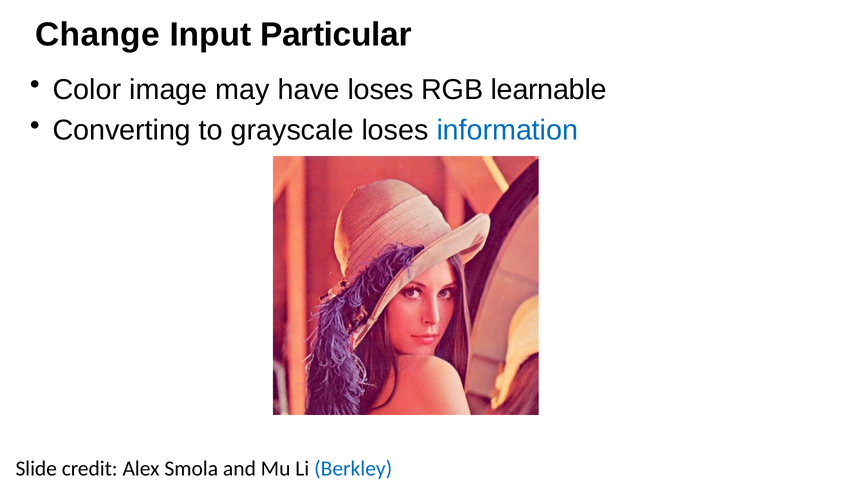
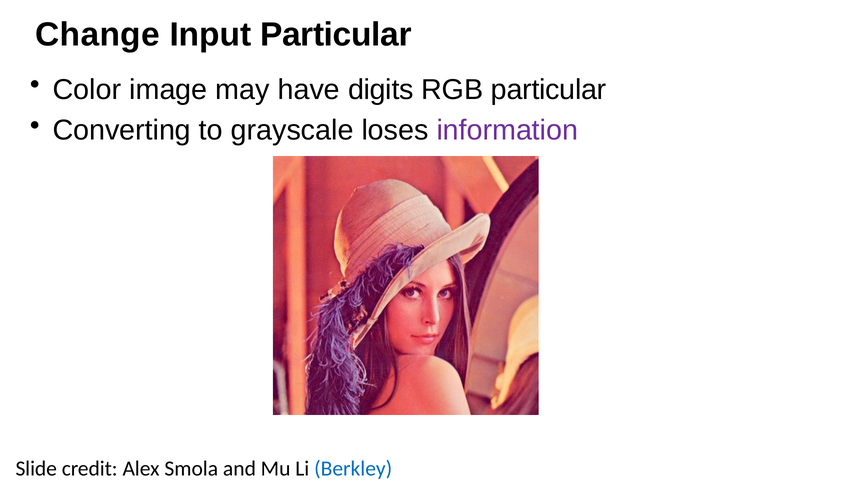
have loses: loses -> digits
RGB learnable: learnable -> particular
information colour: blue -> purple
